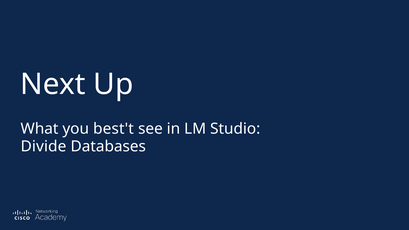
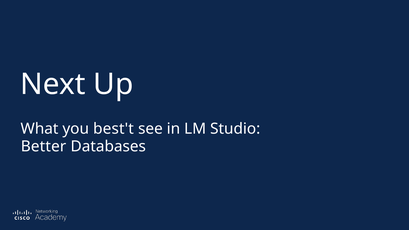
Divide: Divide -> Better
